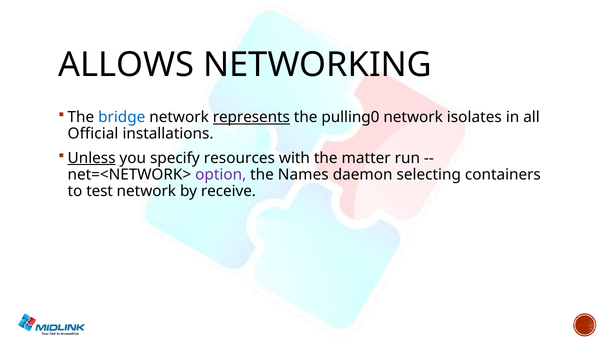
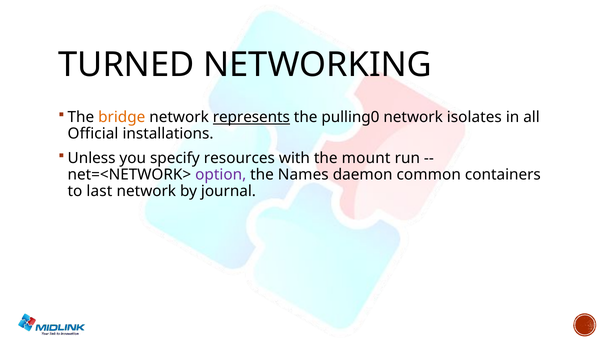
ALLOWS: ALLOWS -> TURNED
bridge colour: blue -> orange
Unless underline: present -> none
matter: matter -> mount
selecting: selecting -> common
test: test -> last
receive: receive -> journal
